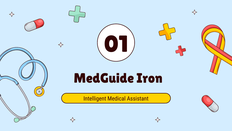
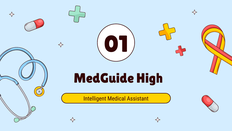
Iron: Iron -> High
